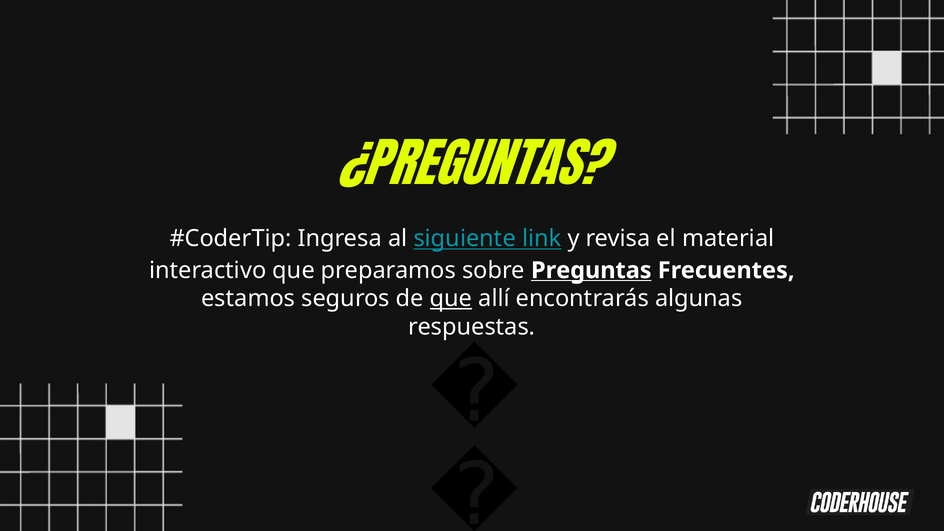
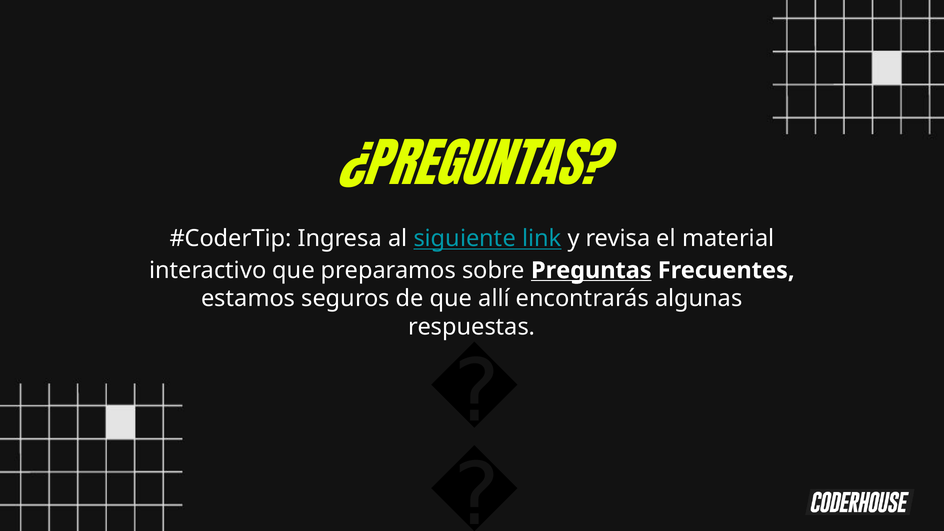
que at (451, 299) underline: present -> none
